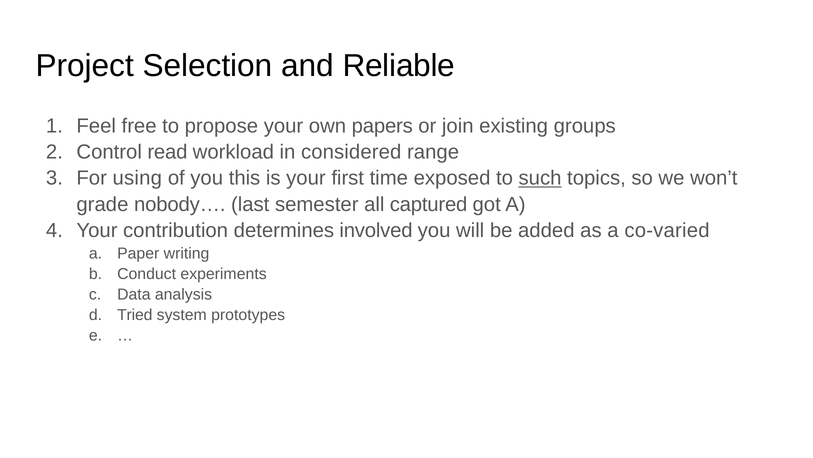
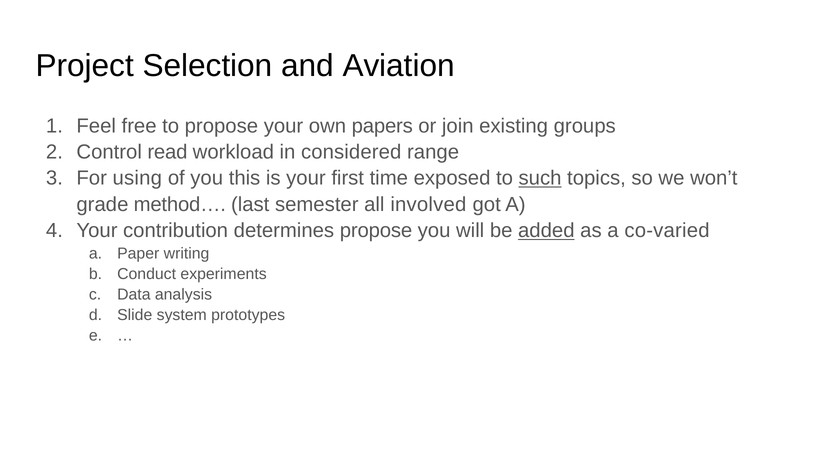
Reliable: Reliable -> Aviation
nobody…: nobody… -> method…
captured: captured -> involved
determines involved: involved -> propose
added underline: none -> present
Tried: Tried -> Slide
